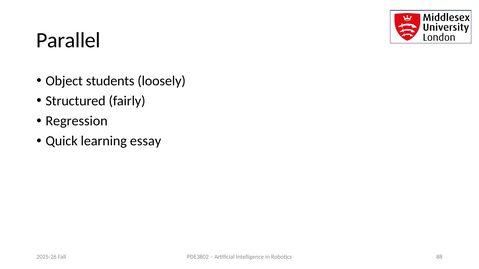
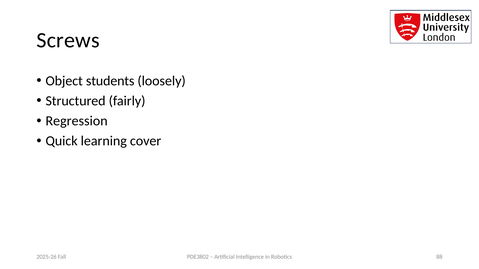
Parallel: Parallel -> Screws
essay: essay -> cover
